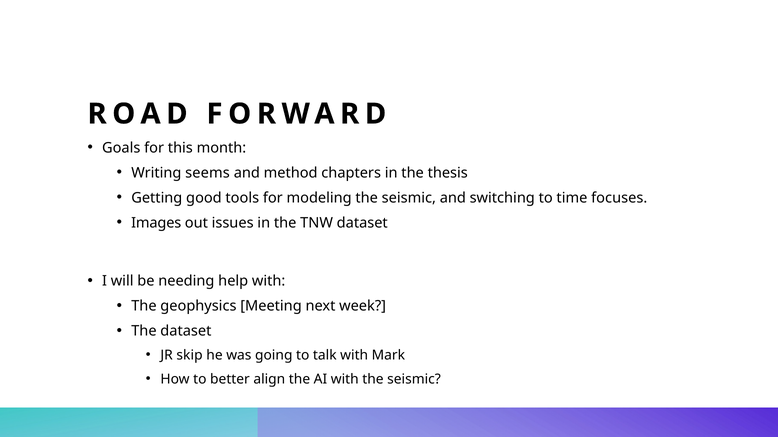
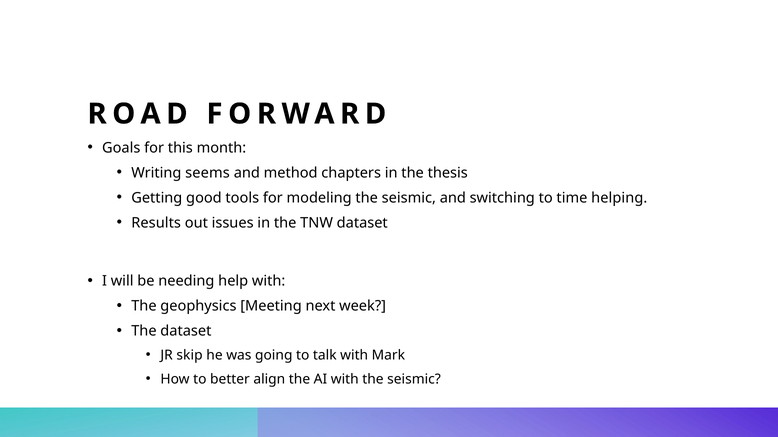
focuses: focuses -> helping
Images: Images -> Results
